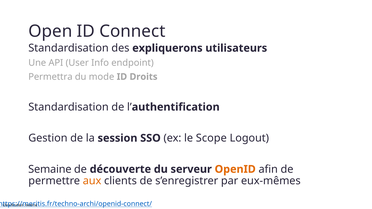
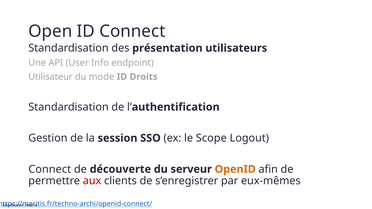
expliquerons: expliquerons -> présentation
Permettra: Permettra -> Utilisateur
Semaine at (50, 169): Semaine -> Connect
aux colour: orange -> red
